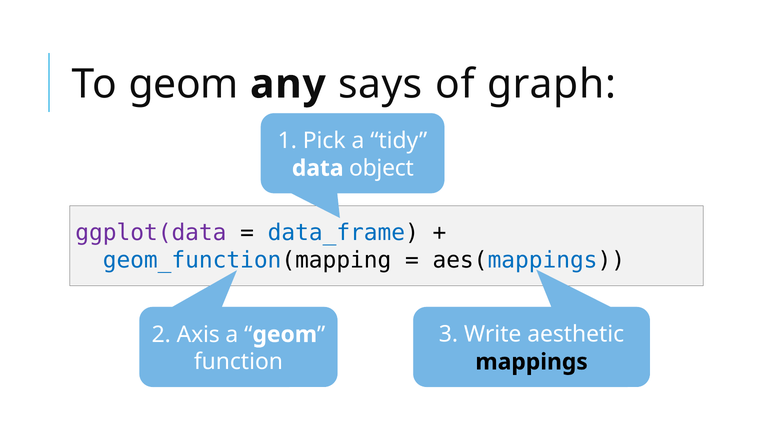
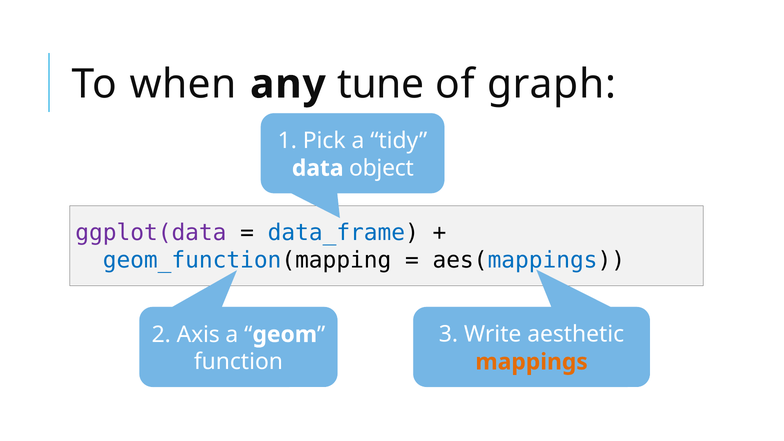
To geom: geom -> when
says: says -> tune
mappings colour: black -> orange
